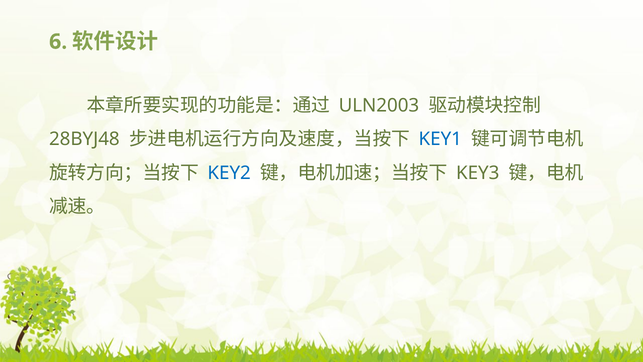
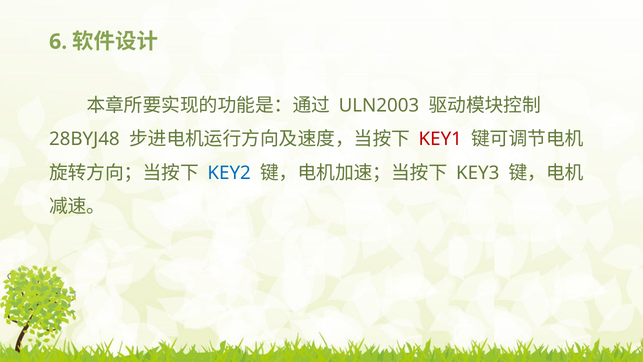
KEY1 colour: blue -> red
